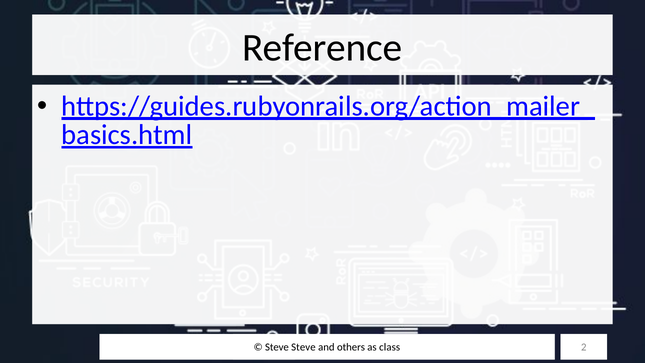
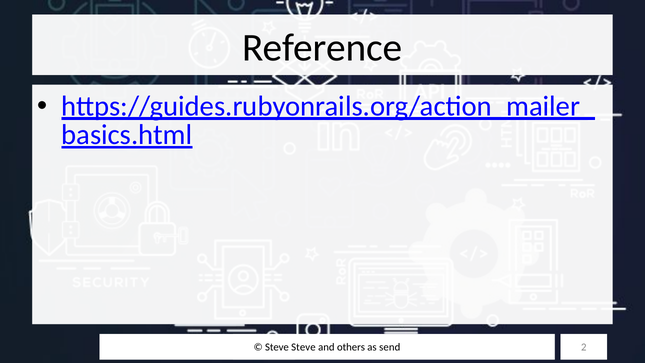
class: class -> send
